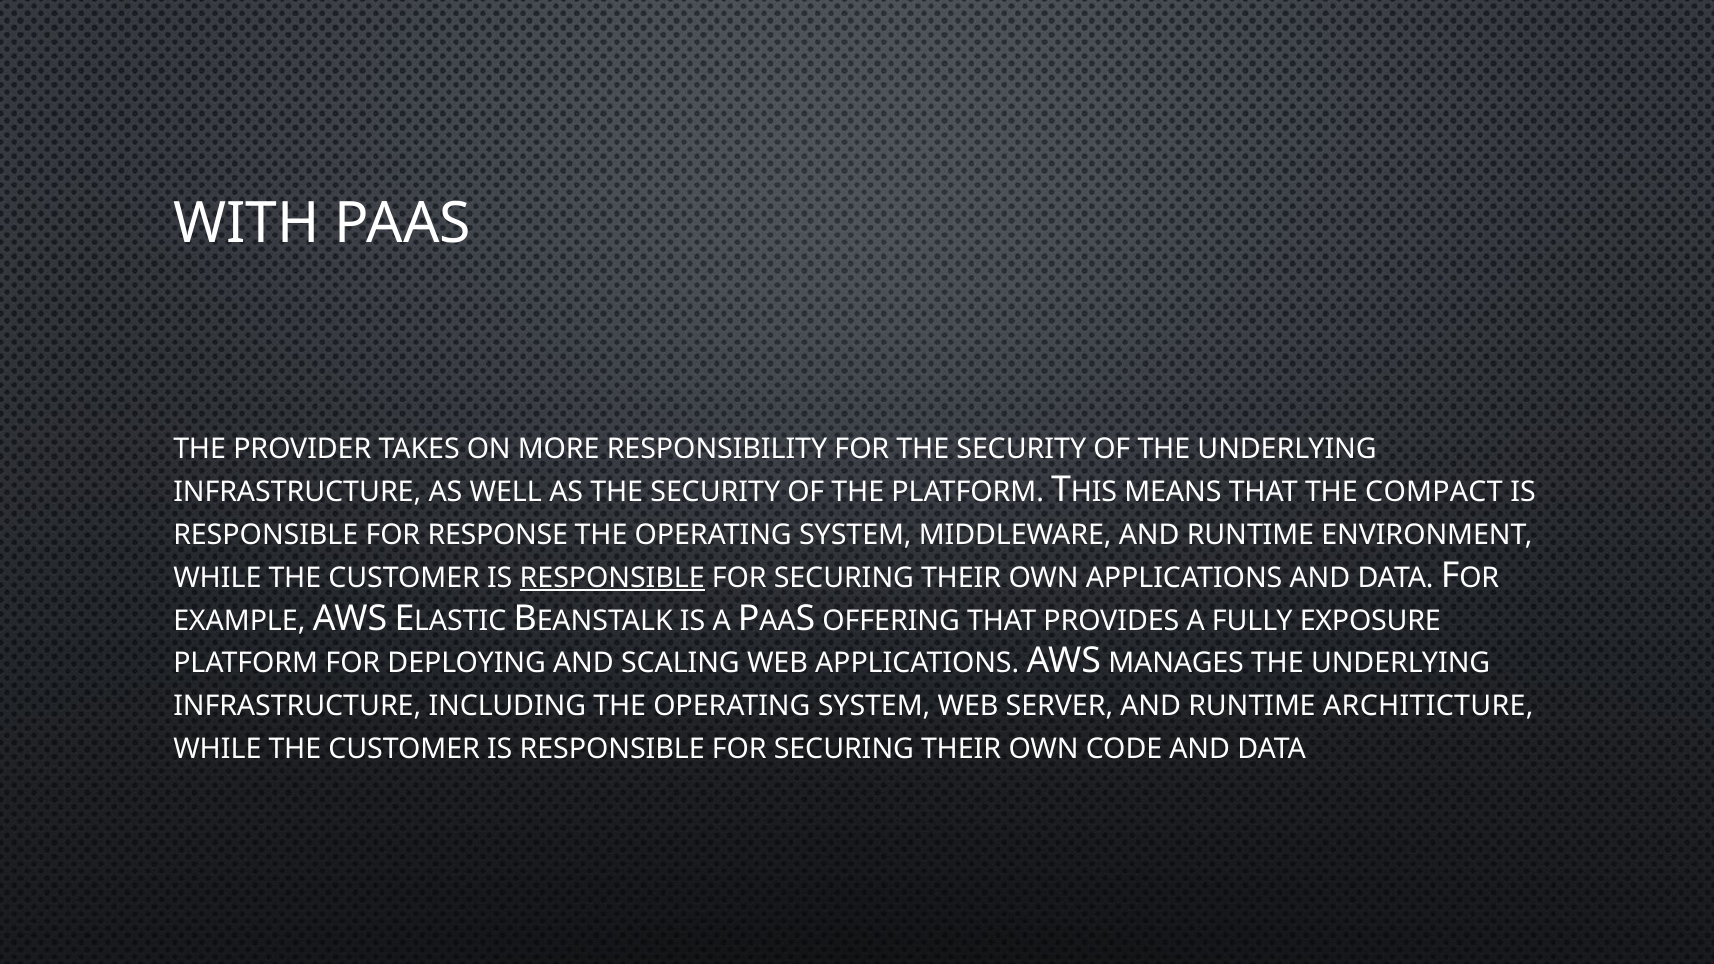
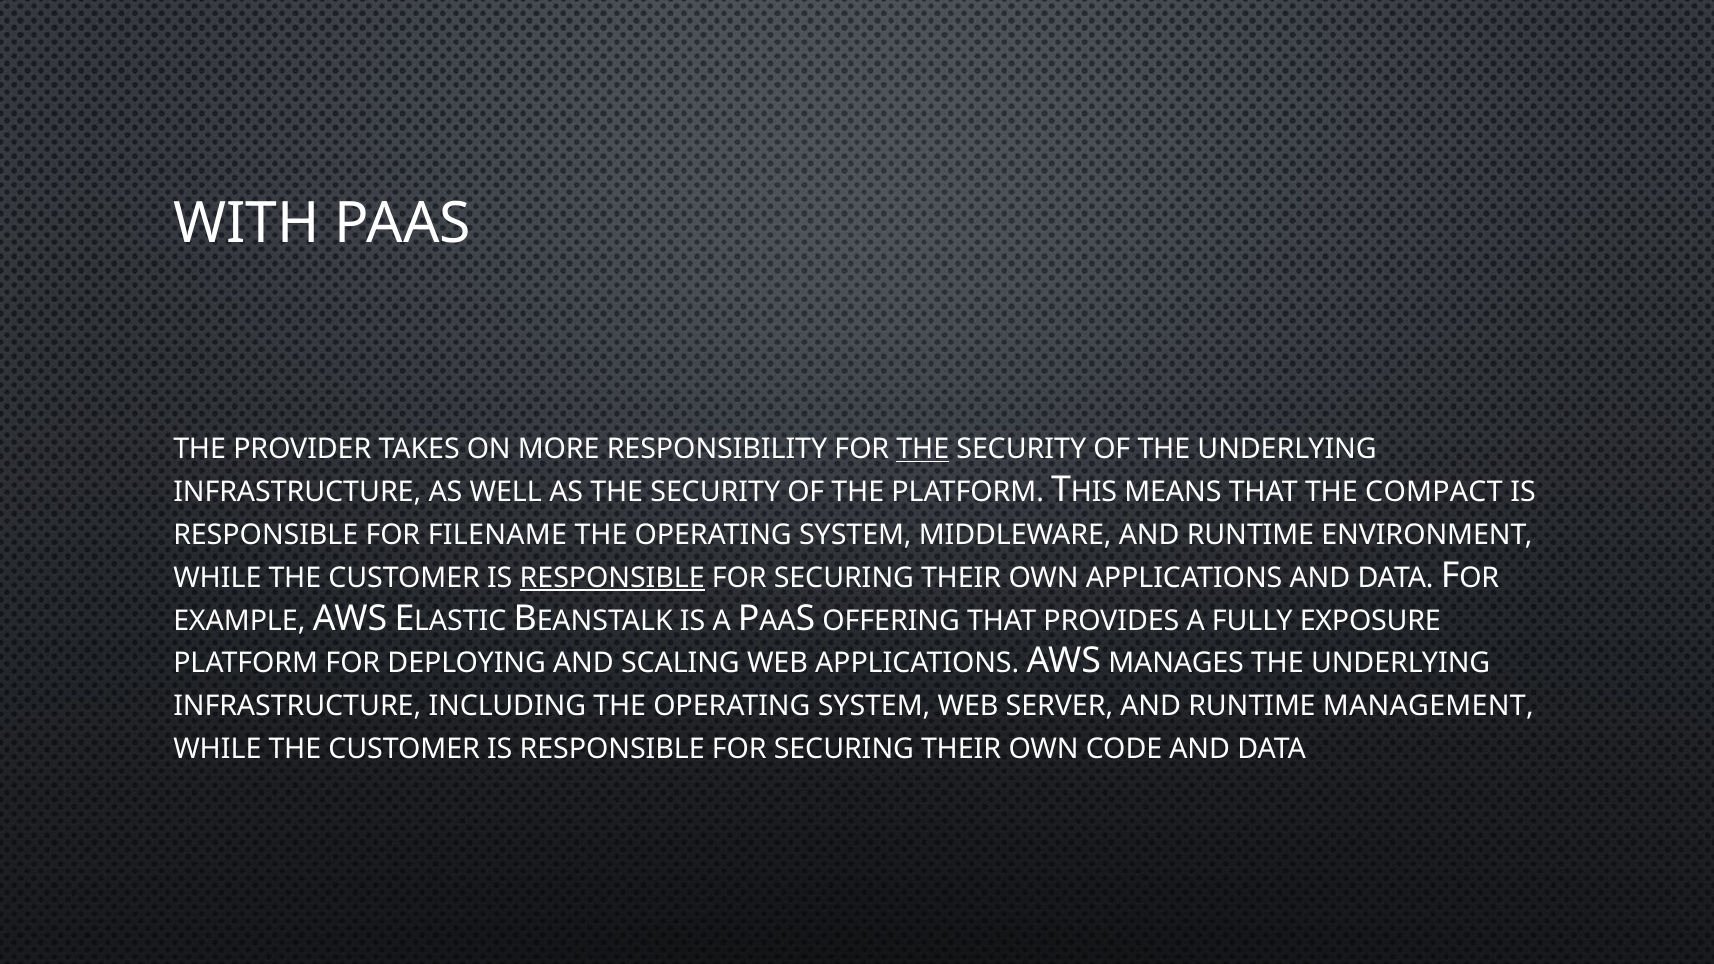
THE at (923, 449) underline: none -> present
RESPONSE: RESPONSE -> FILENAME
ARCHITICTURE: ARCHITICTURE -> MANAGEMENT
